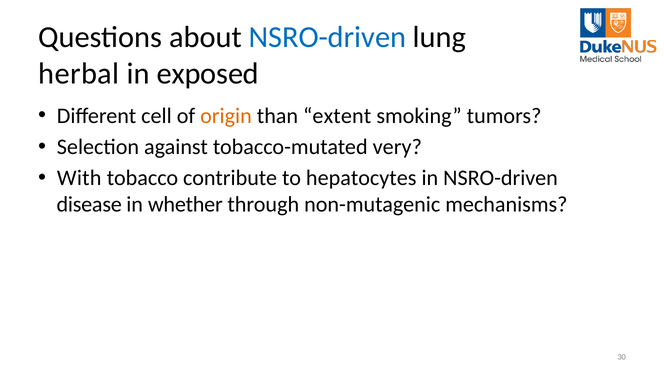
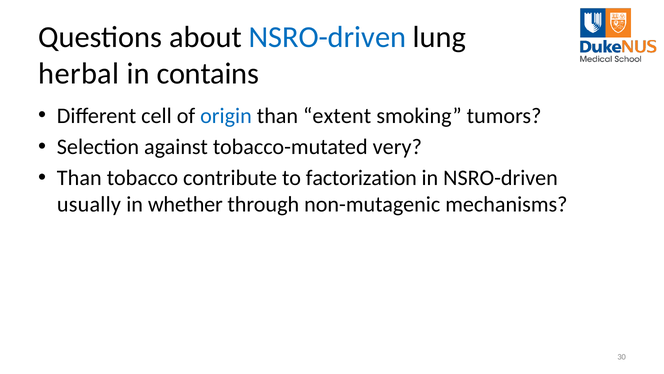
exposed: exposed -> contains
origin colour: orange -> blue
With at (79, 178): With -> Than
hepatocytes: hepatocytes -> factorization
disease: disease -> usually
